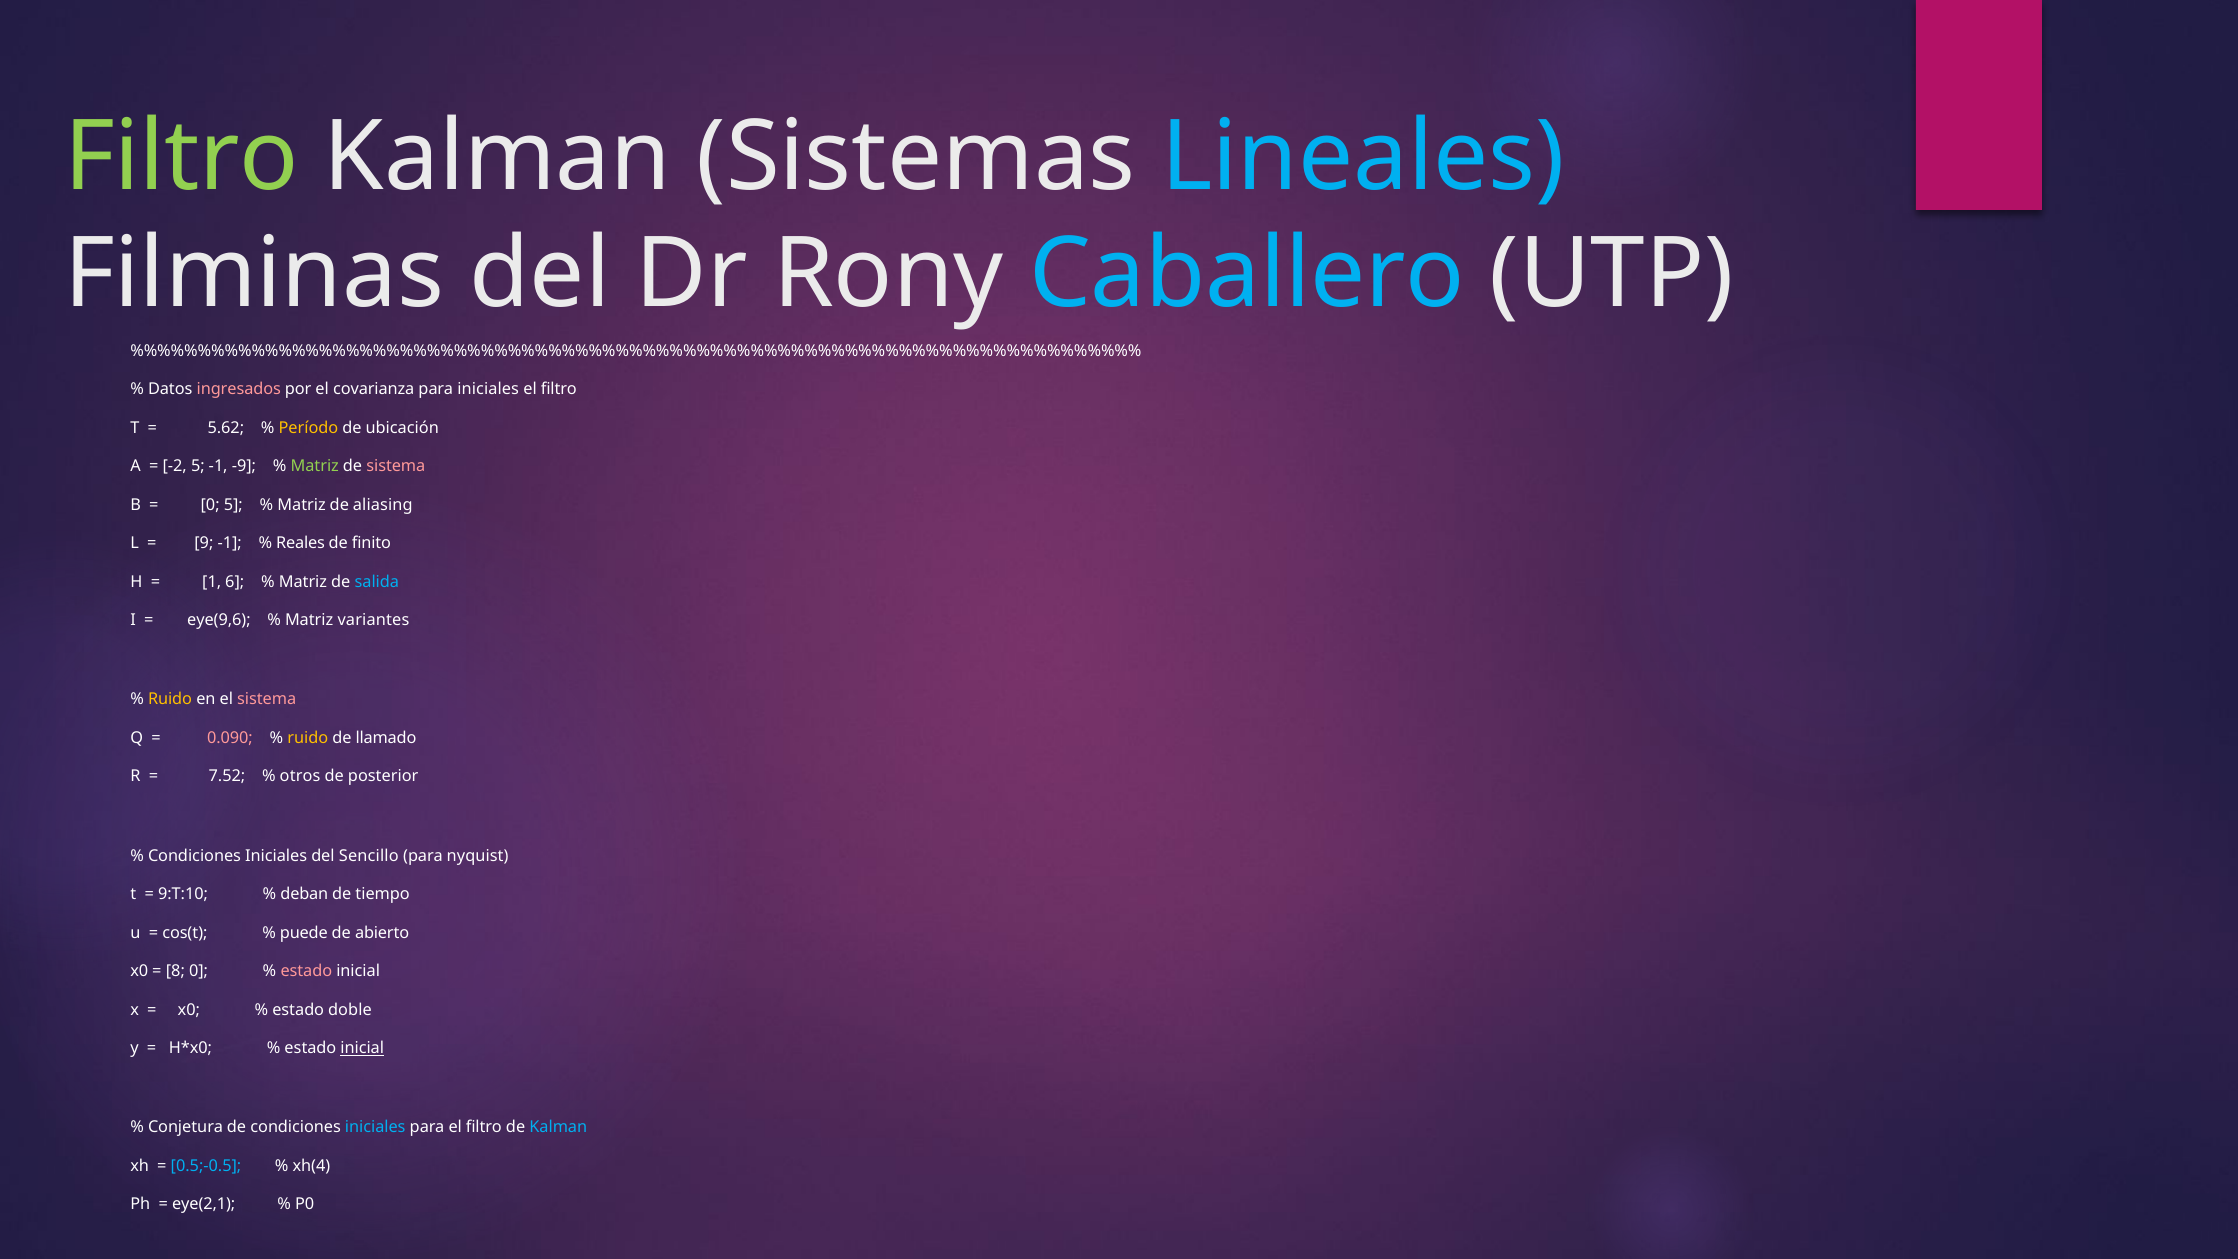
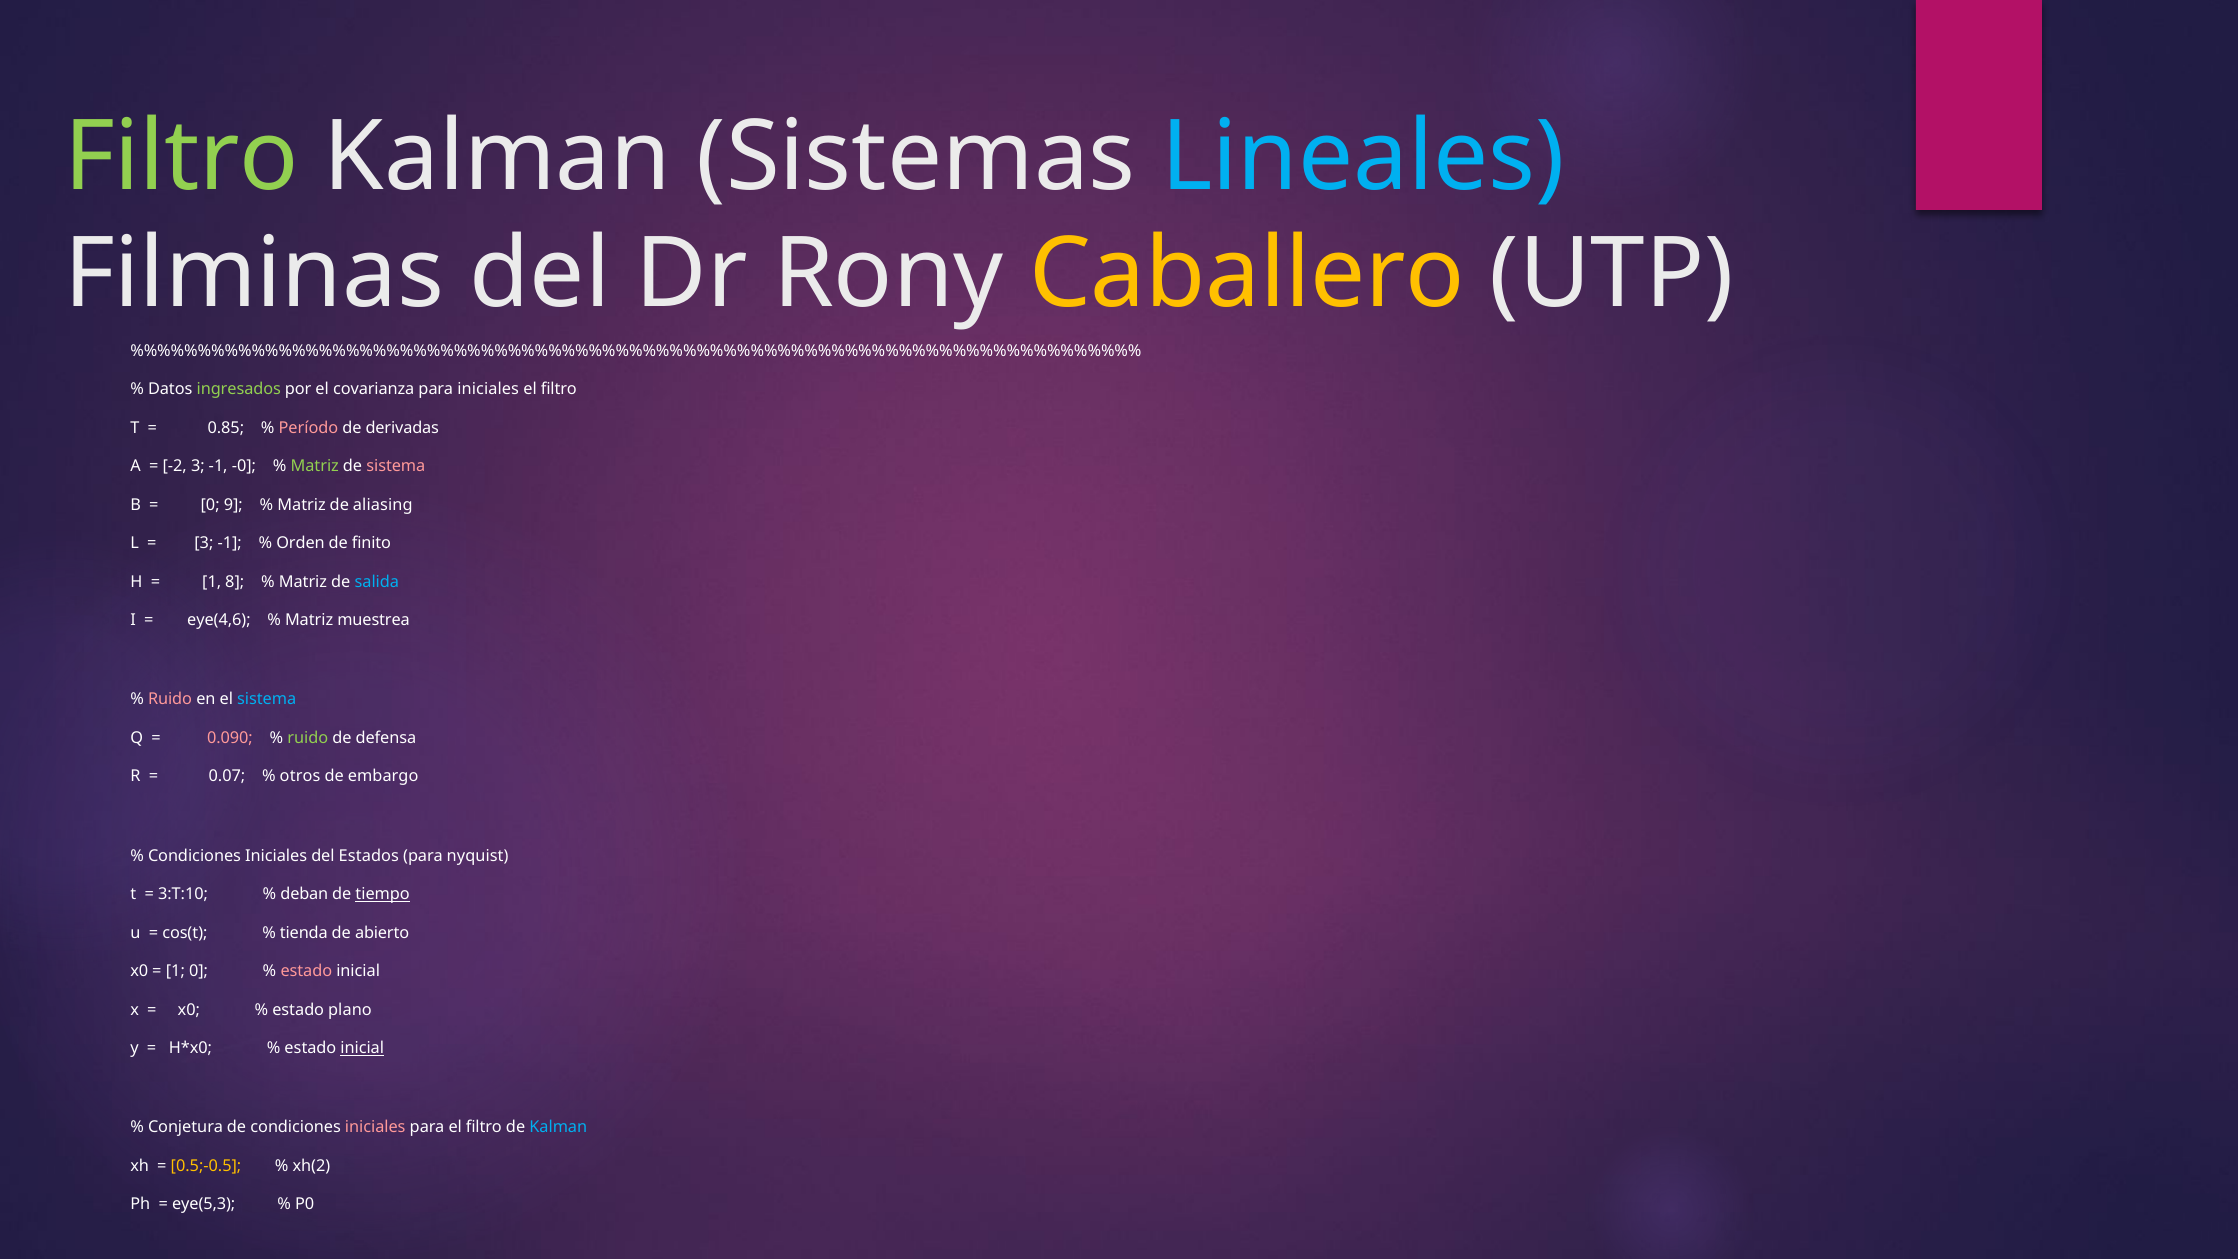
Caballero colour: light blue -> yellow
ingresados colour: pink -> light green
5.62: 5.62 -> 0.85
Período colour: yellow -> pink
ubicación: ubicación -> derivadas
-2 5: 5 -> 3
-9: -9 -> -0
0 5: 5 -> 9
9 at (204, 543): 9 -> 3
Reales: Reales -> Orden
6: 6 -> 8
eye(9,6: eye(9,6 -> eye(4,6
variantes: variantes -> muestrea
Ruido at (170, 699) colour: yellow -> pink
sistema at (267, 699) colour: pink -> light blue
ruido at (308, 738) colour: yellow -> light green
llamado: llamado -> defensa
7.52: 7.52 -> 0.07
posterior: posterior -> embargo
Sencillo: Sencillo -> Estados
9:T:10: 9:T:10 -> 3:T:10
tiempo underline: none -> present
puede: puede -> tienda
8 at (175, 971): 8 -> 1
doble: doble -> plano
iniciales at (375, 1127) colour: light blue -> pink
0.5;-0.5 colour: light blue -> yellow
xh(4: xh(4 -> xh(2
eye(2,1: eye(2,1 -> eye(5,3
